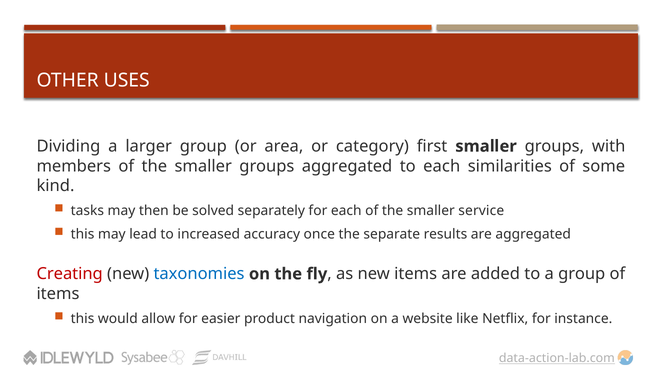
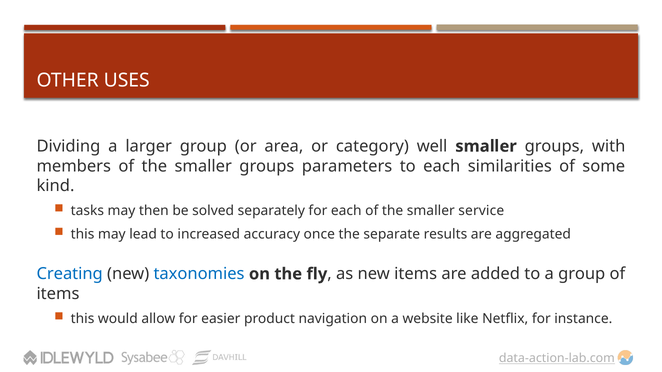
first: first -> well
groups aggregated: aggregated -> parameters
Creating colour: red -> blue
